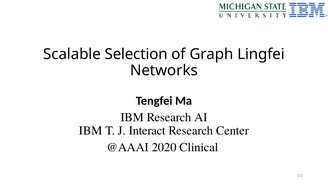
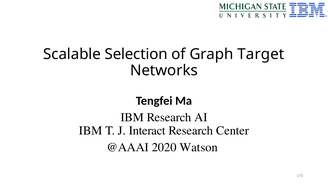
Lingfei: Lingfei -> Target
Clinical: Clinical -> Watson
